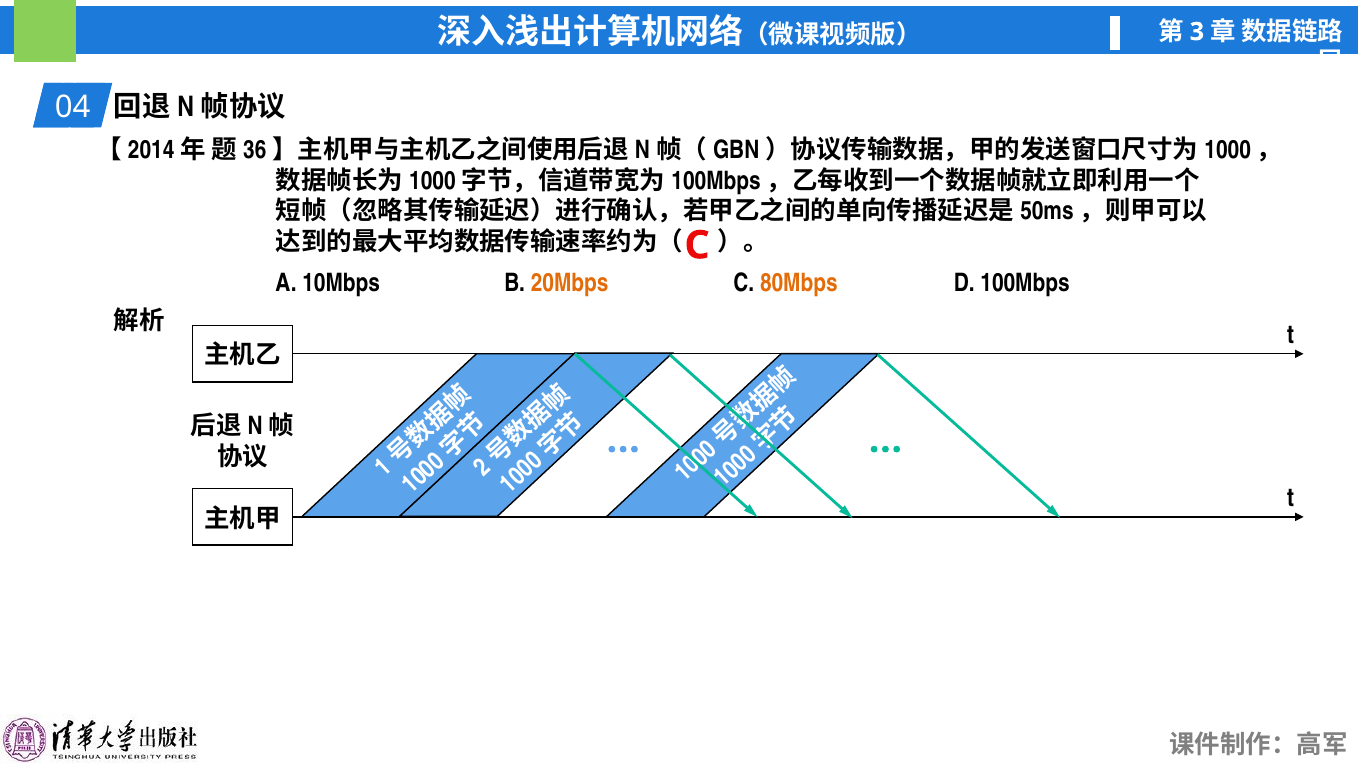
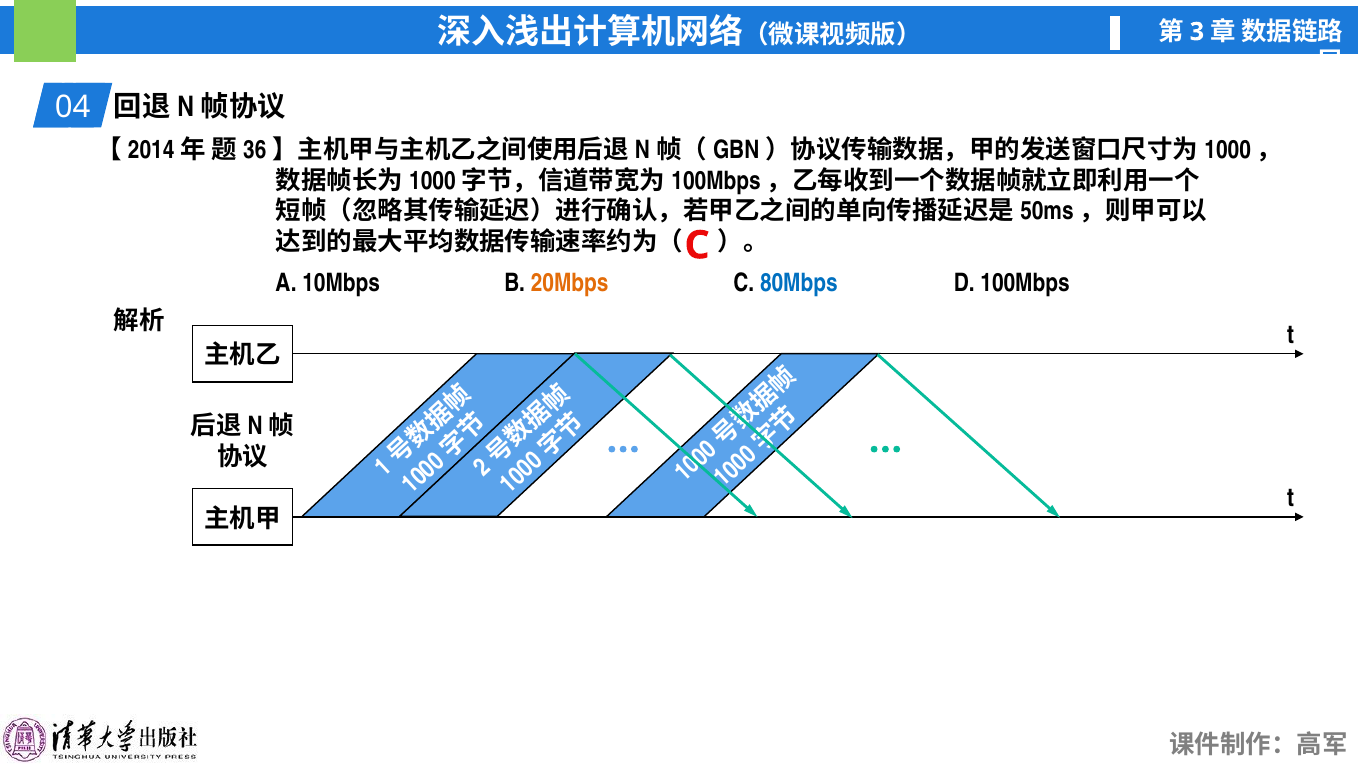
80Mbps colour: orange -> blue
